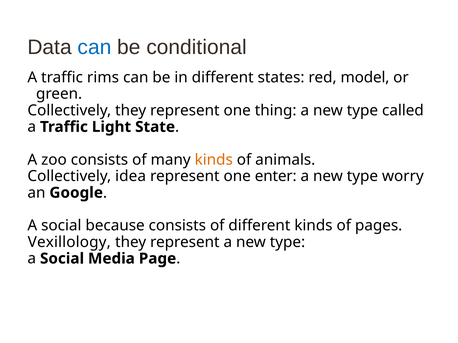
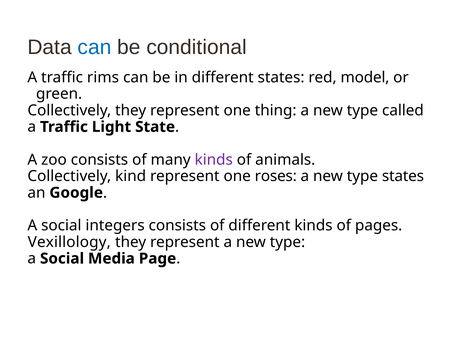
kinds at (214, 160) colour: orange -> purple
idea: idea -> kind
enter: enter -> roses
type worry: worry -> states
because: because -> integers
